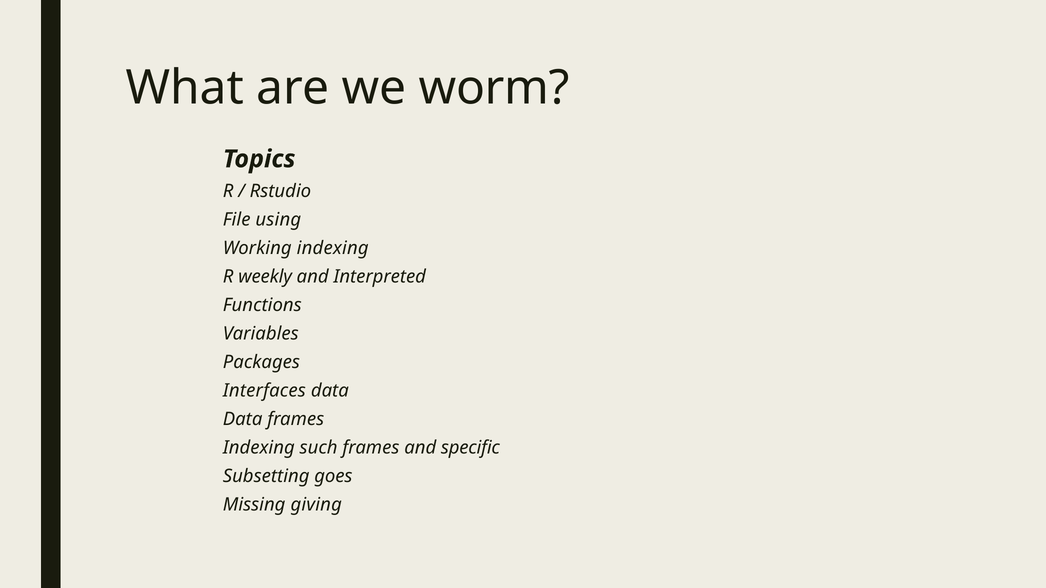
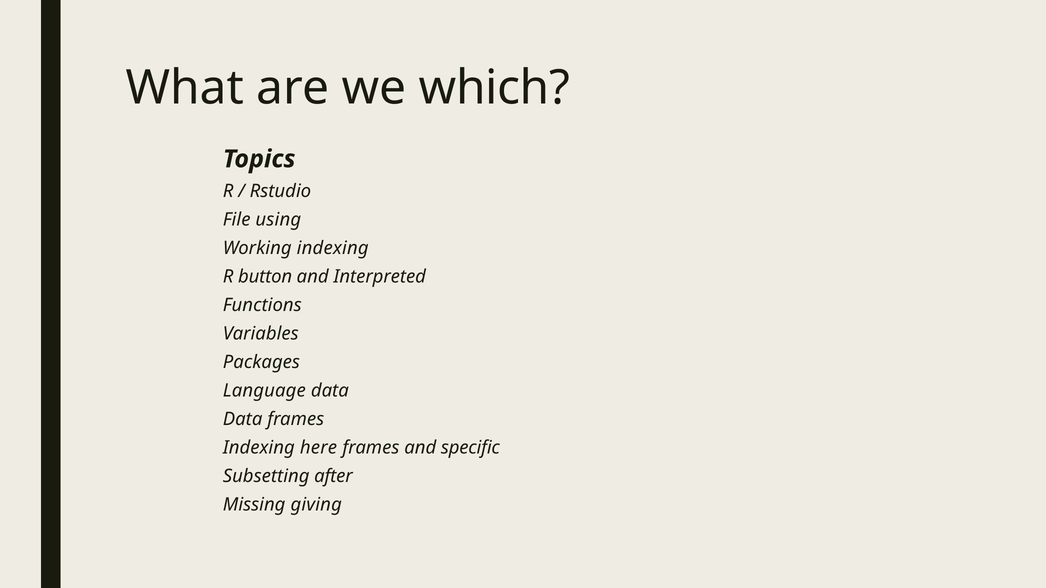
worm: worm -> which
weekly: weekly -> button
Interfaces: Interfaces -> Language
such: such -> here
goes: goes -> after
